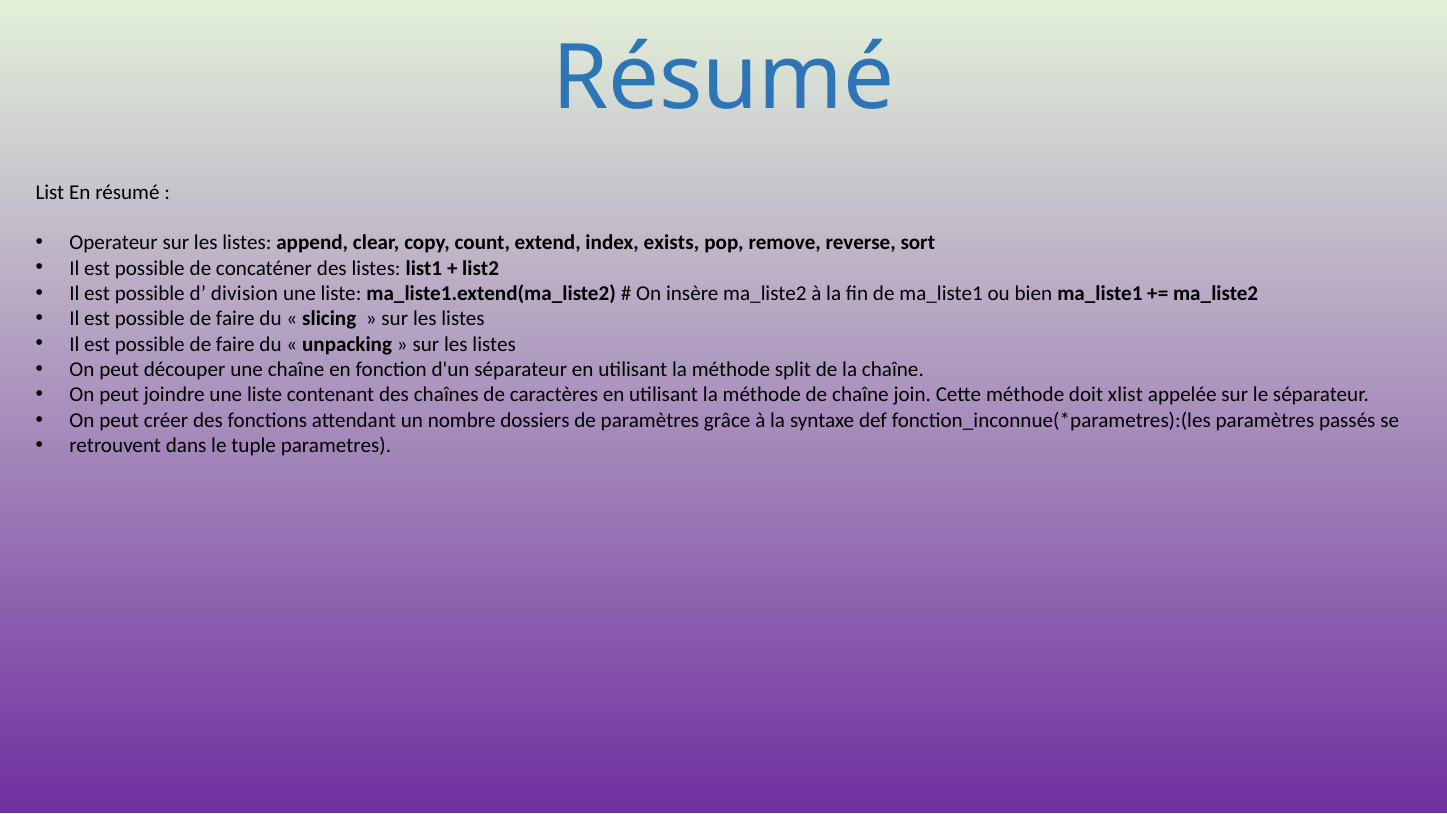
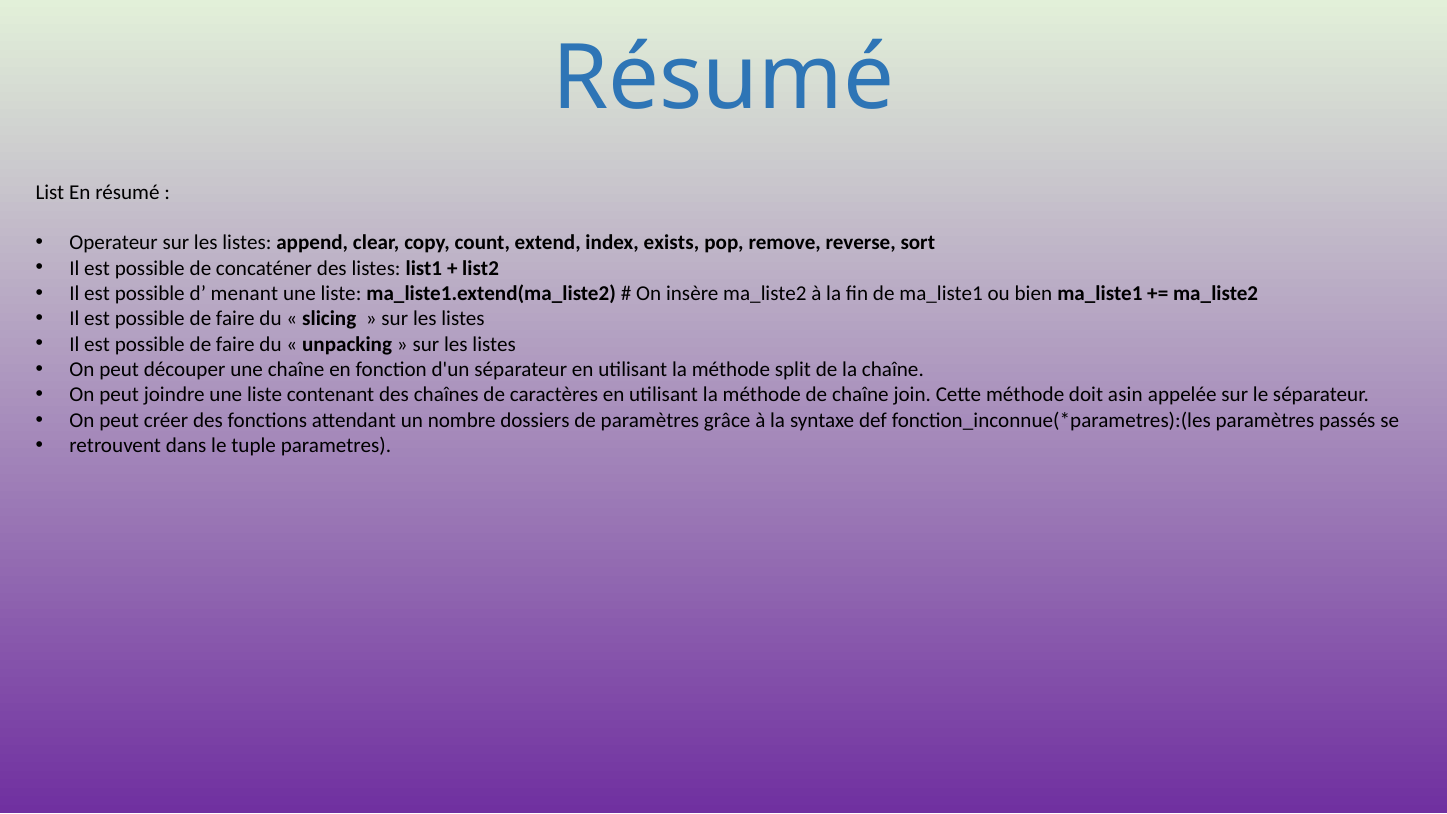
division: division -> menant
xlist: xlist -> asin
